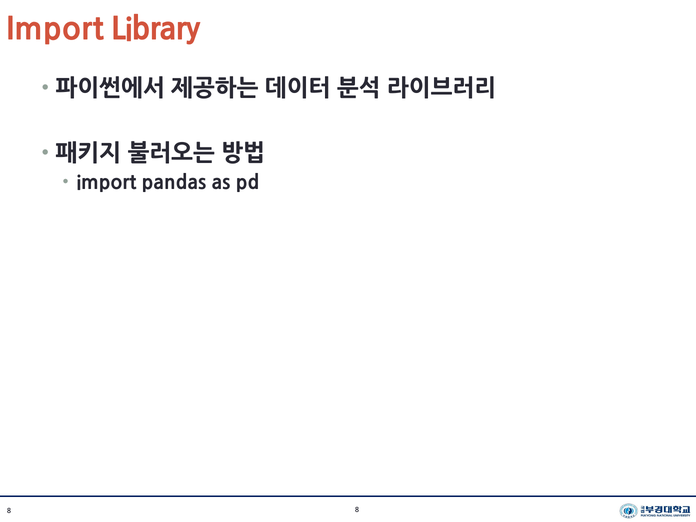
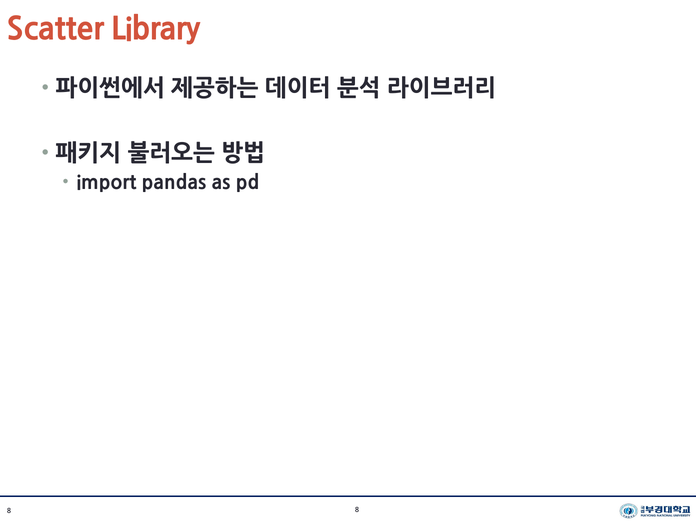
Import at (56, 29): Import -> Scatter
